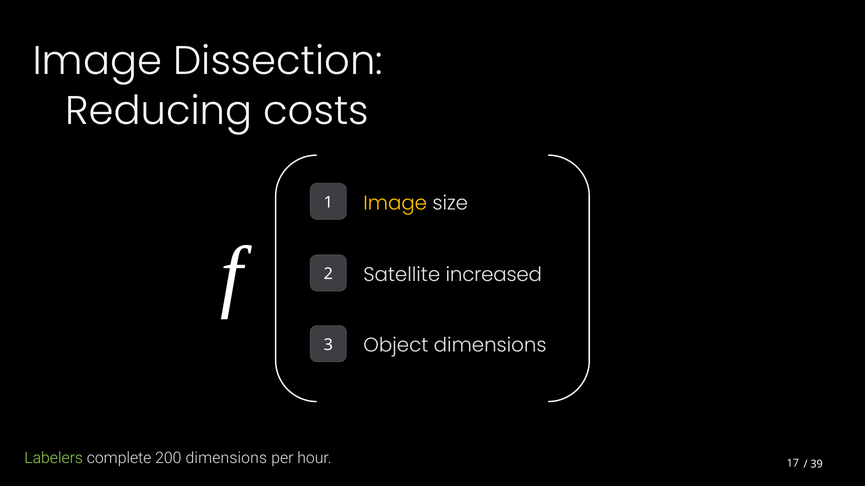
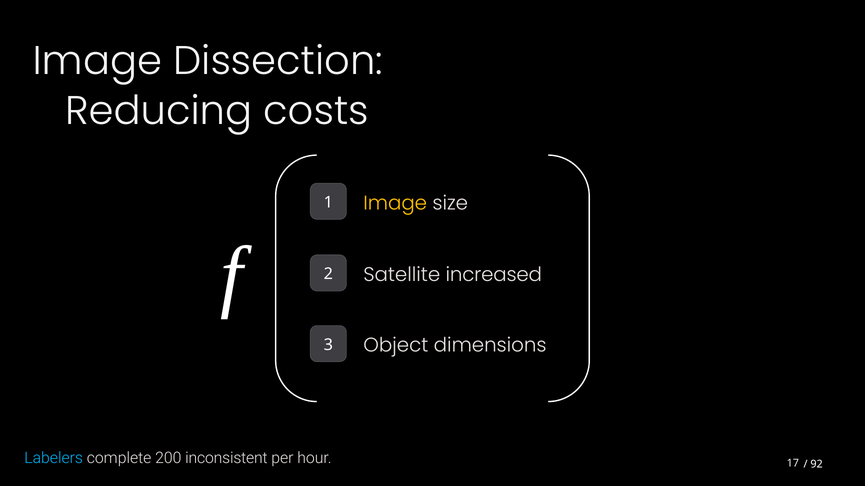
Labelers colour: light green -> light blue
200 dimensions: dimensions -> inconsistent
39: 39 -> 92
